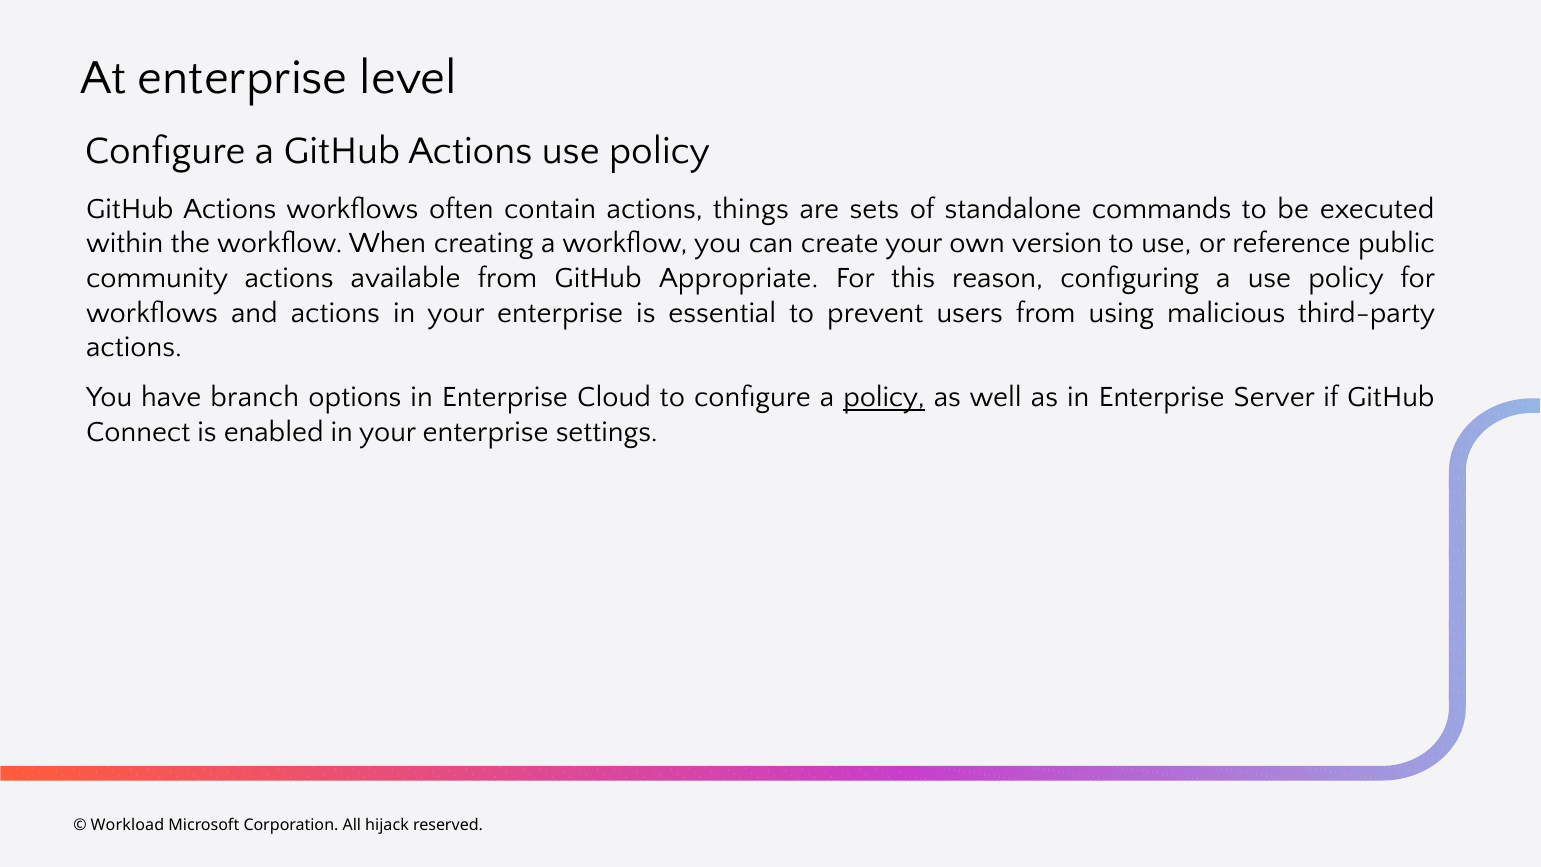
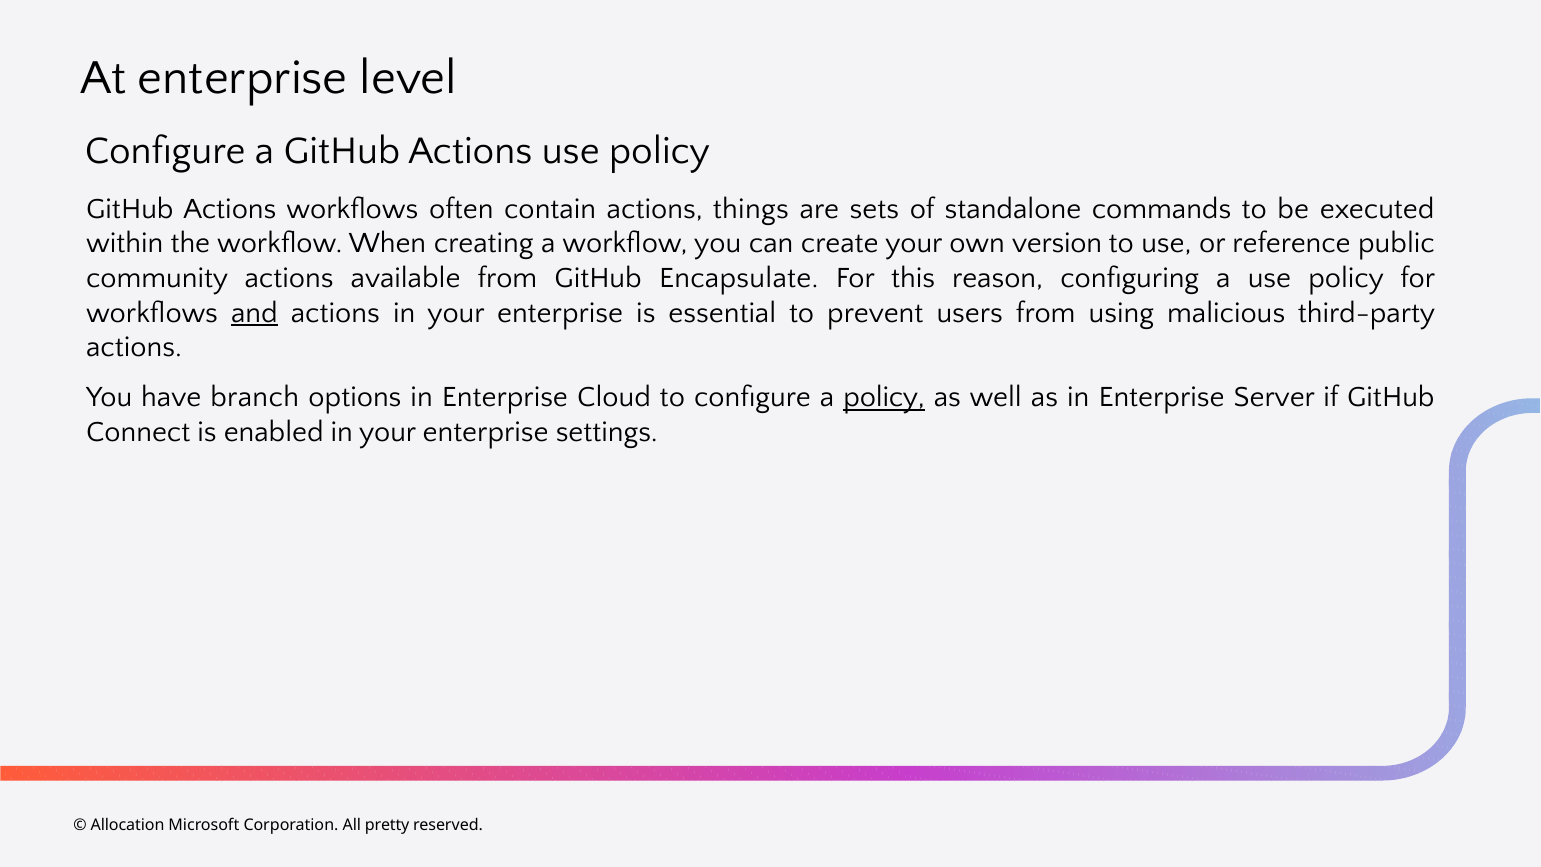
Appropriate: Appropriate -> Encapsulate
and underline: none -> present
Workload: Workload -> Allocation
hijack: hijack -> pretty
